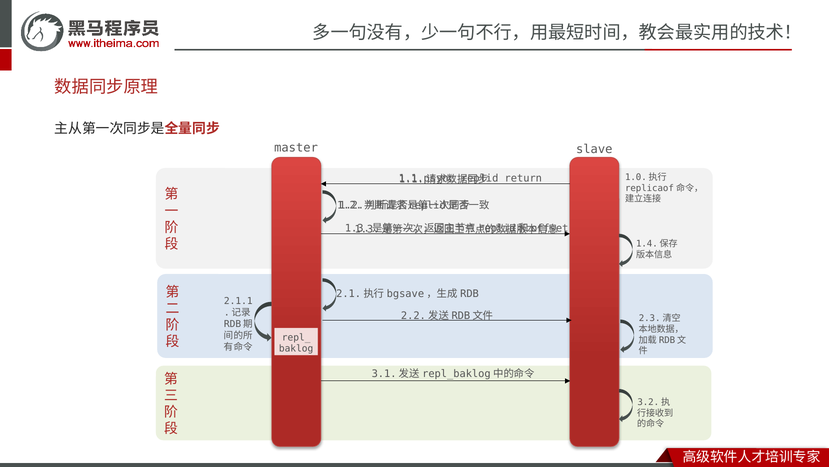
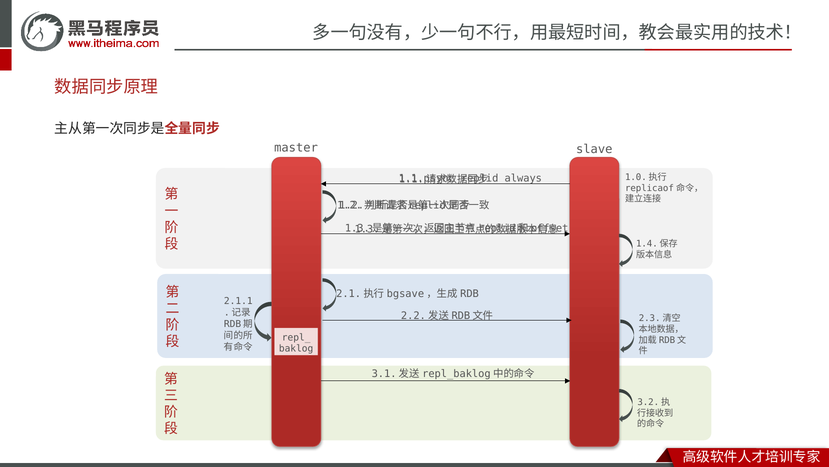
return: return -> always
